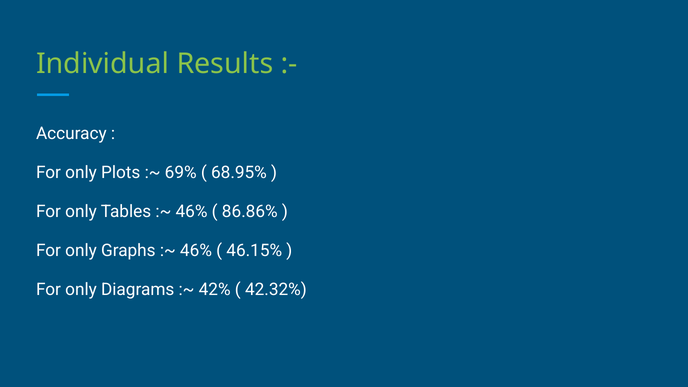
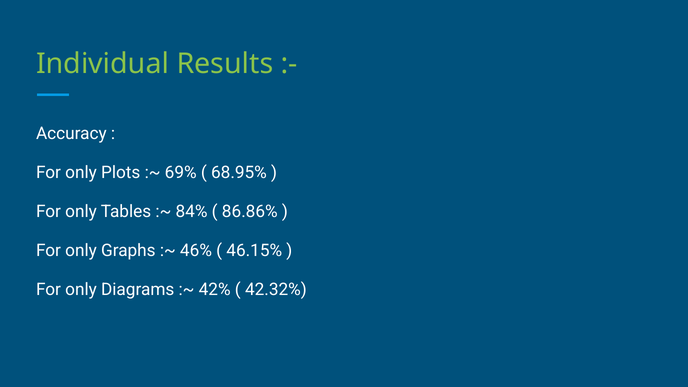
46% at (192, 212): 46% -> 84%
